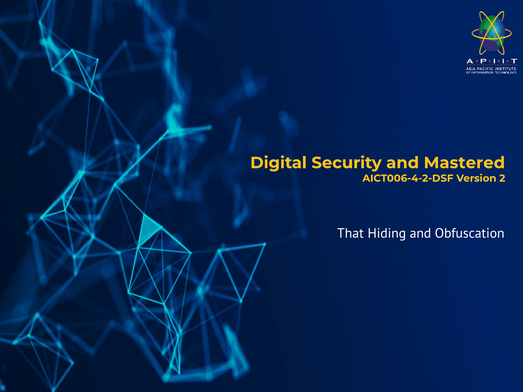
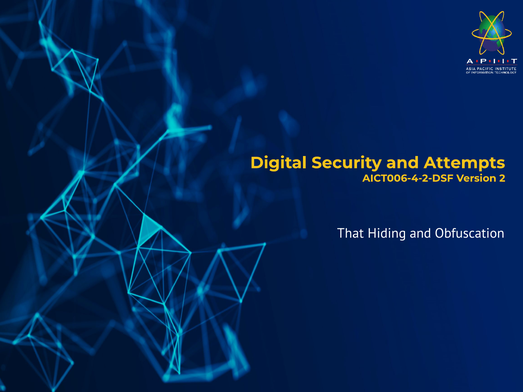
Mastered: Mastered -> Attempts
